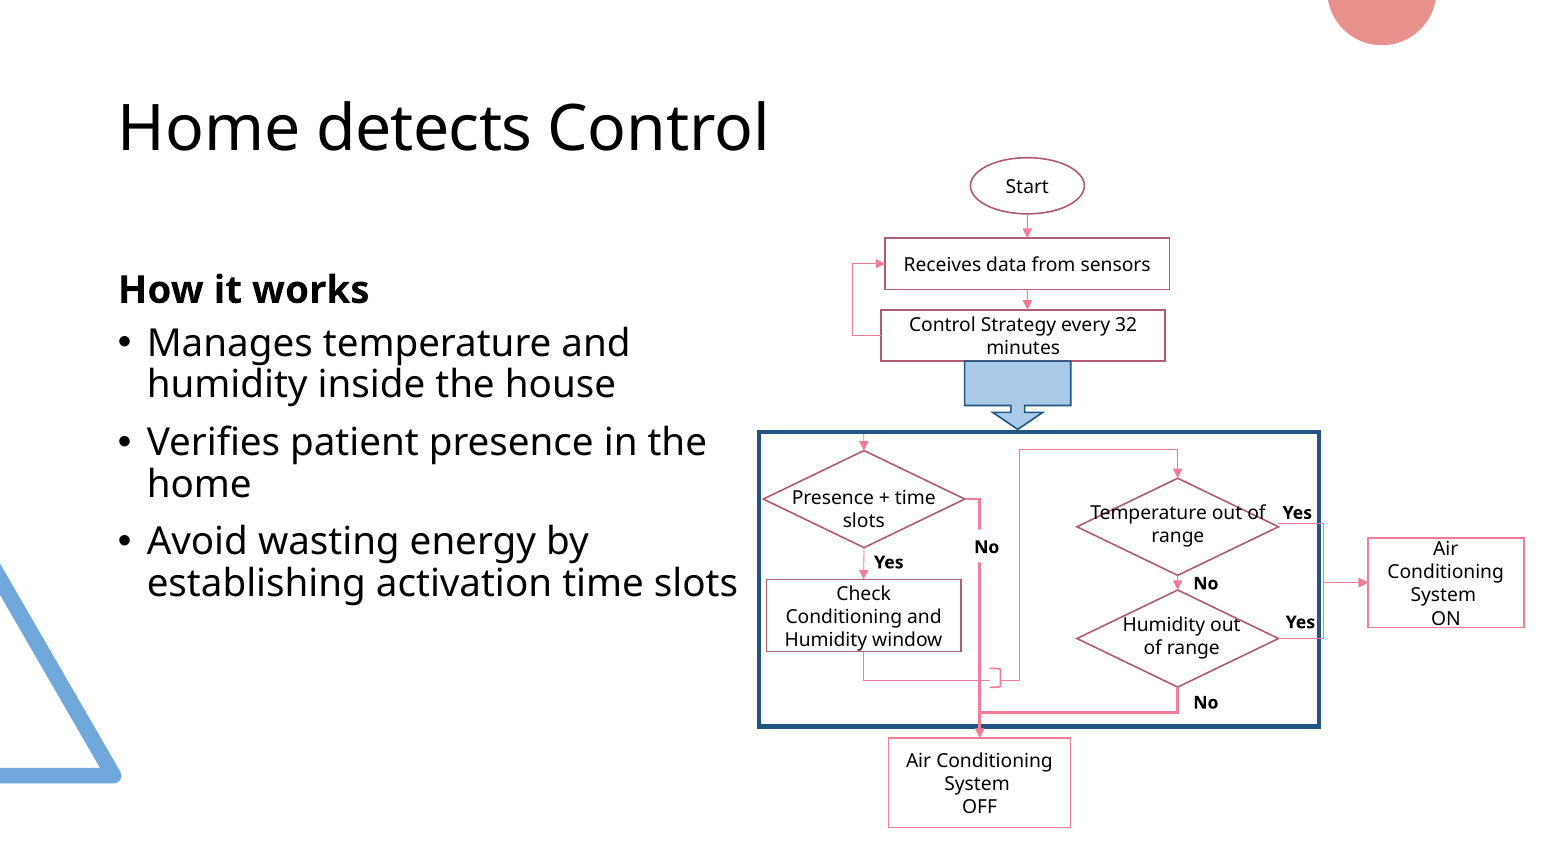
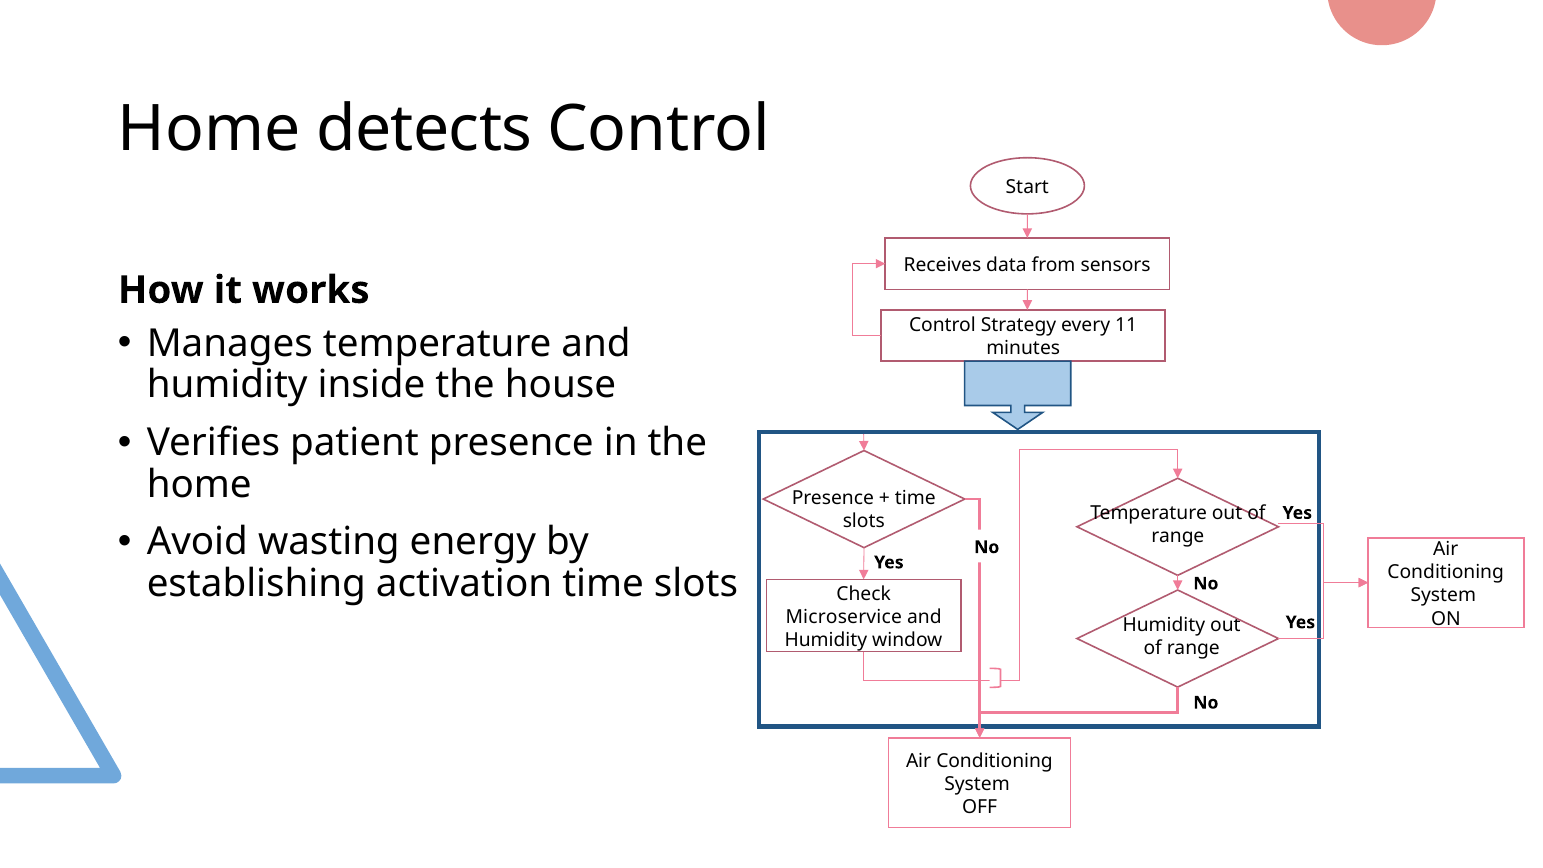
32: 32 -> 11
Conditioning at (844, 617): Conditioning -> Microservice
